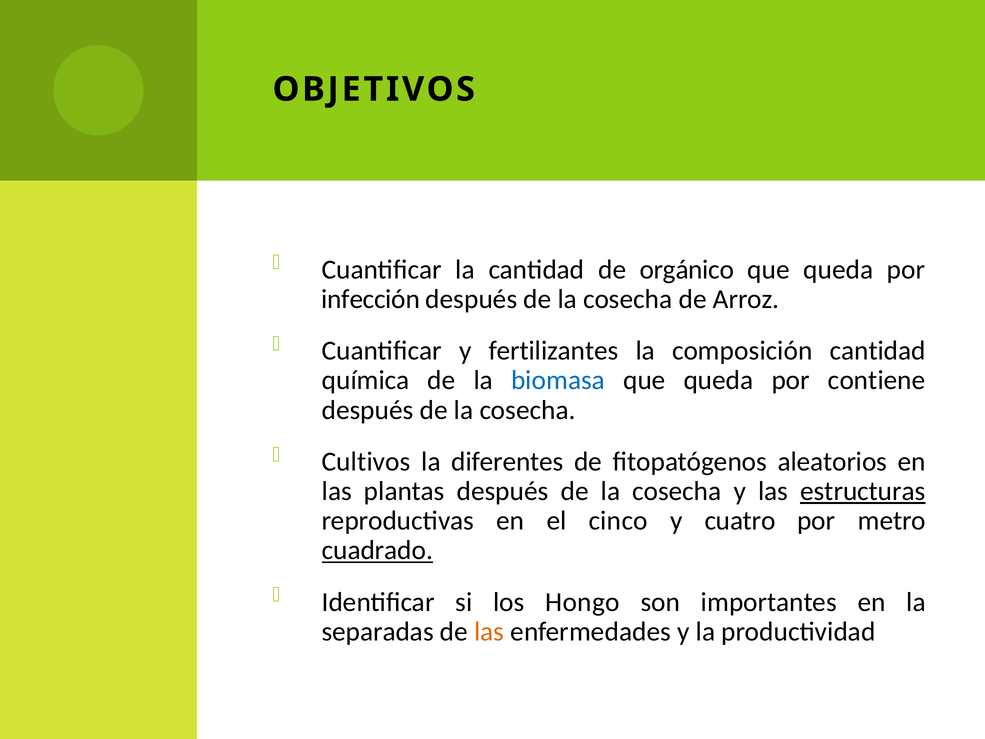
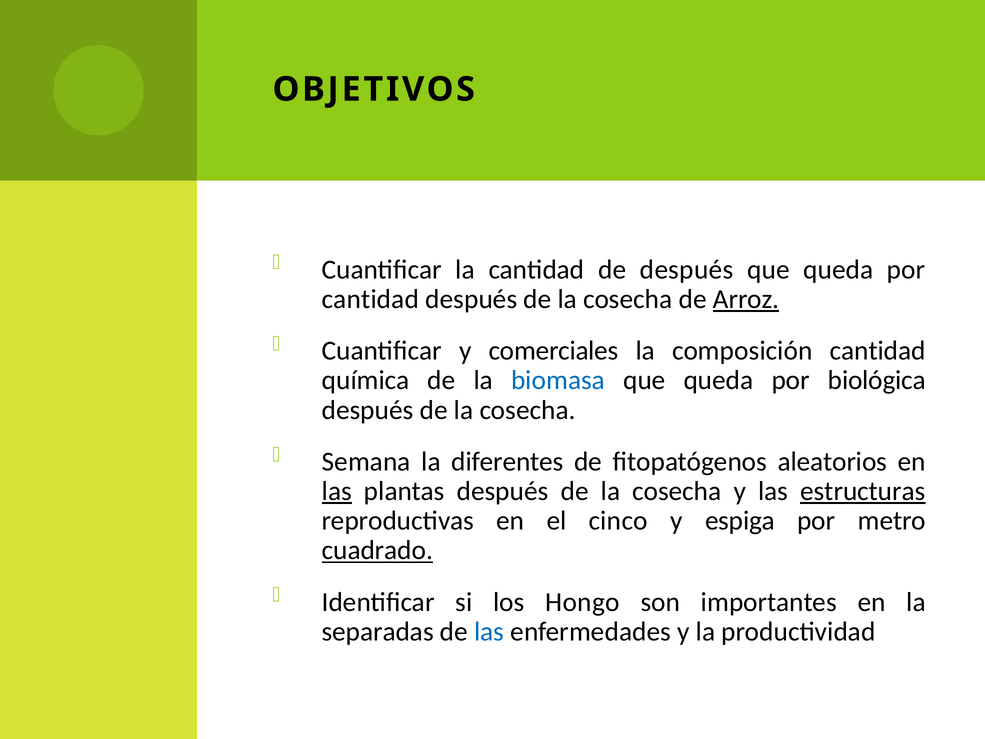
de orgánico: orgánico -> después
infección at (371, 299): infección -> cantidad
Arroz underline: none -> present
fertilizantes: fertilizantes -> comerciales
contiene: contiene -> biológica
Cultivos: Cultivos -> Semana
las at (337, 491) underline: none -> present
cuatro: cuatro -> espiga
las at (489, 631) colour: orange -> blue
